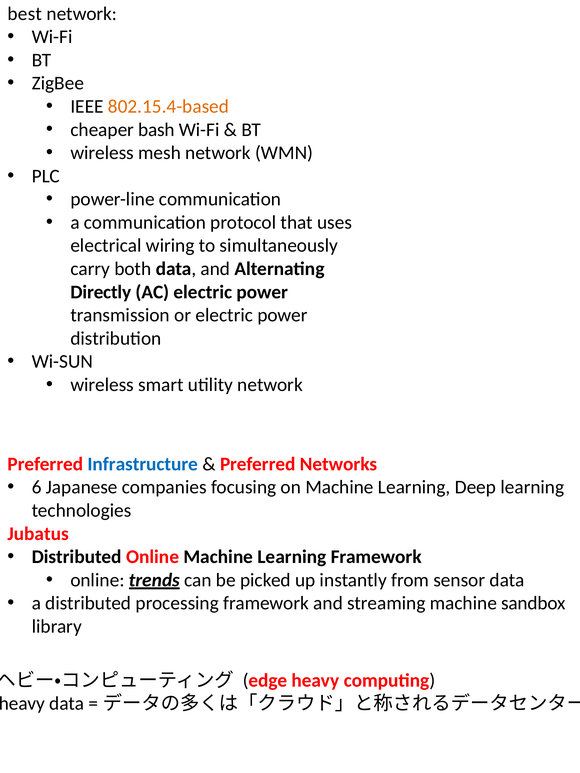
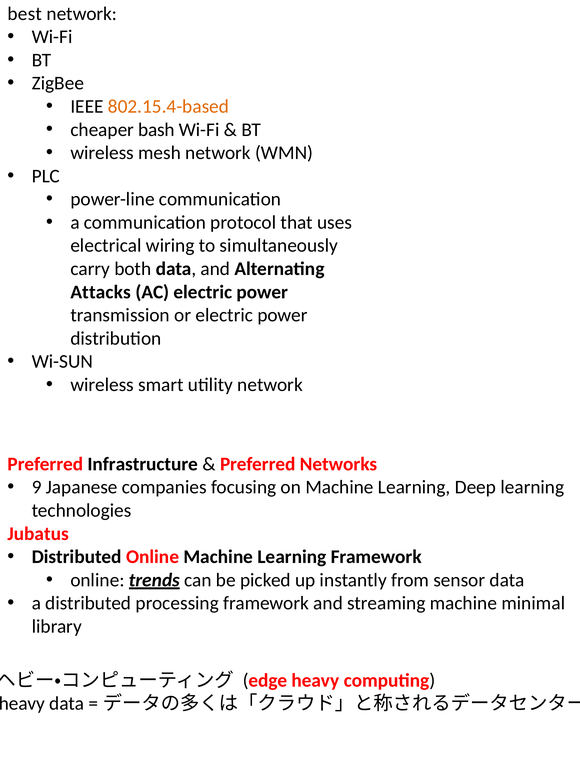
Directly: Directly -> Attacks
Infrastructure colour: blue -> black
6: 6 -> 9
sandbox: sandbox -> minimal
